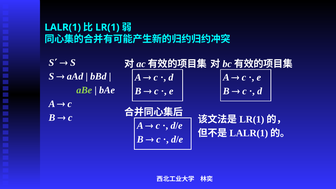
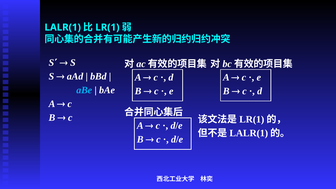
aBe colour: light green -> light blue
